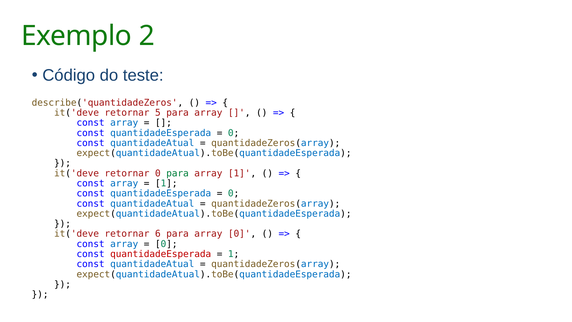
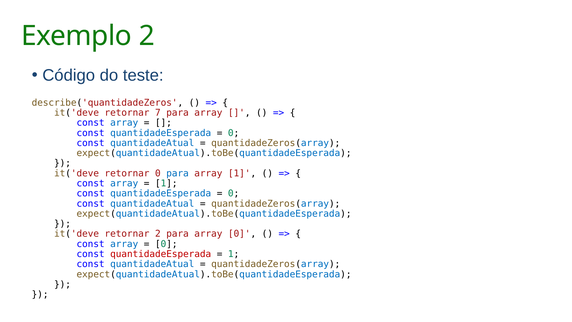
5: 5 -> 7
para at (178, 173) colour: green -> blue
retornar 6: 6 -> 2
